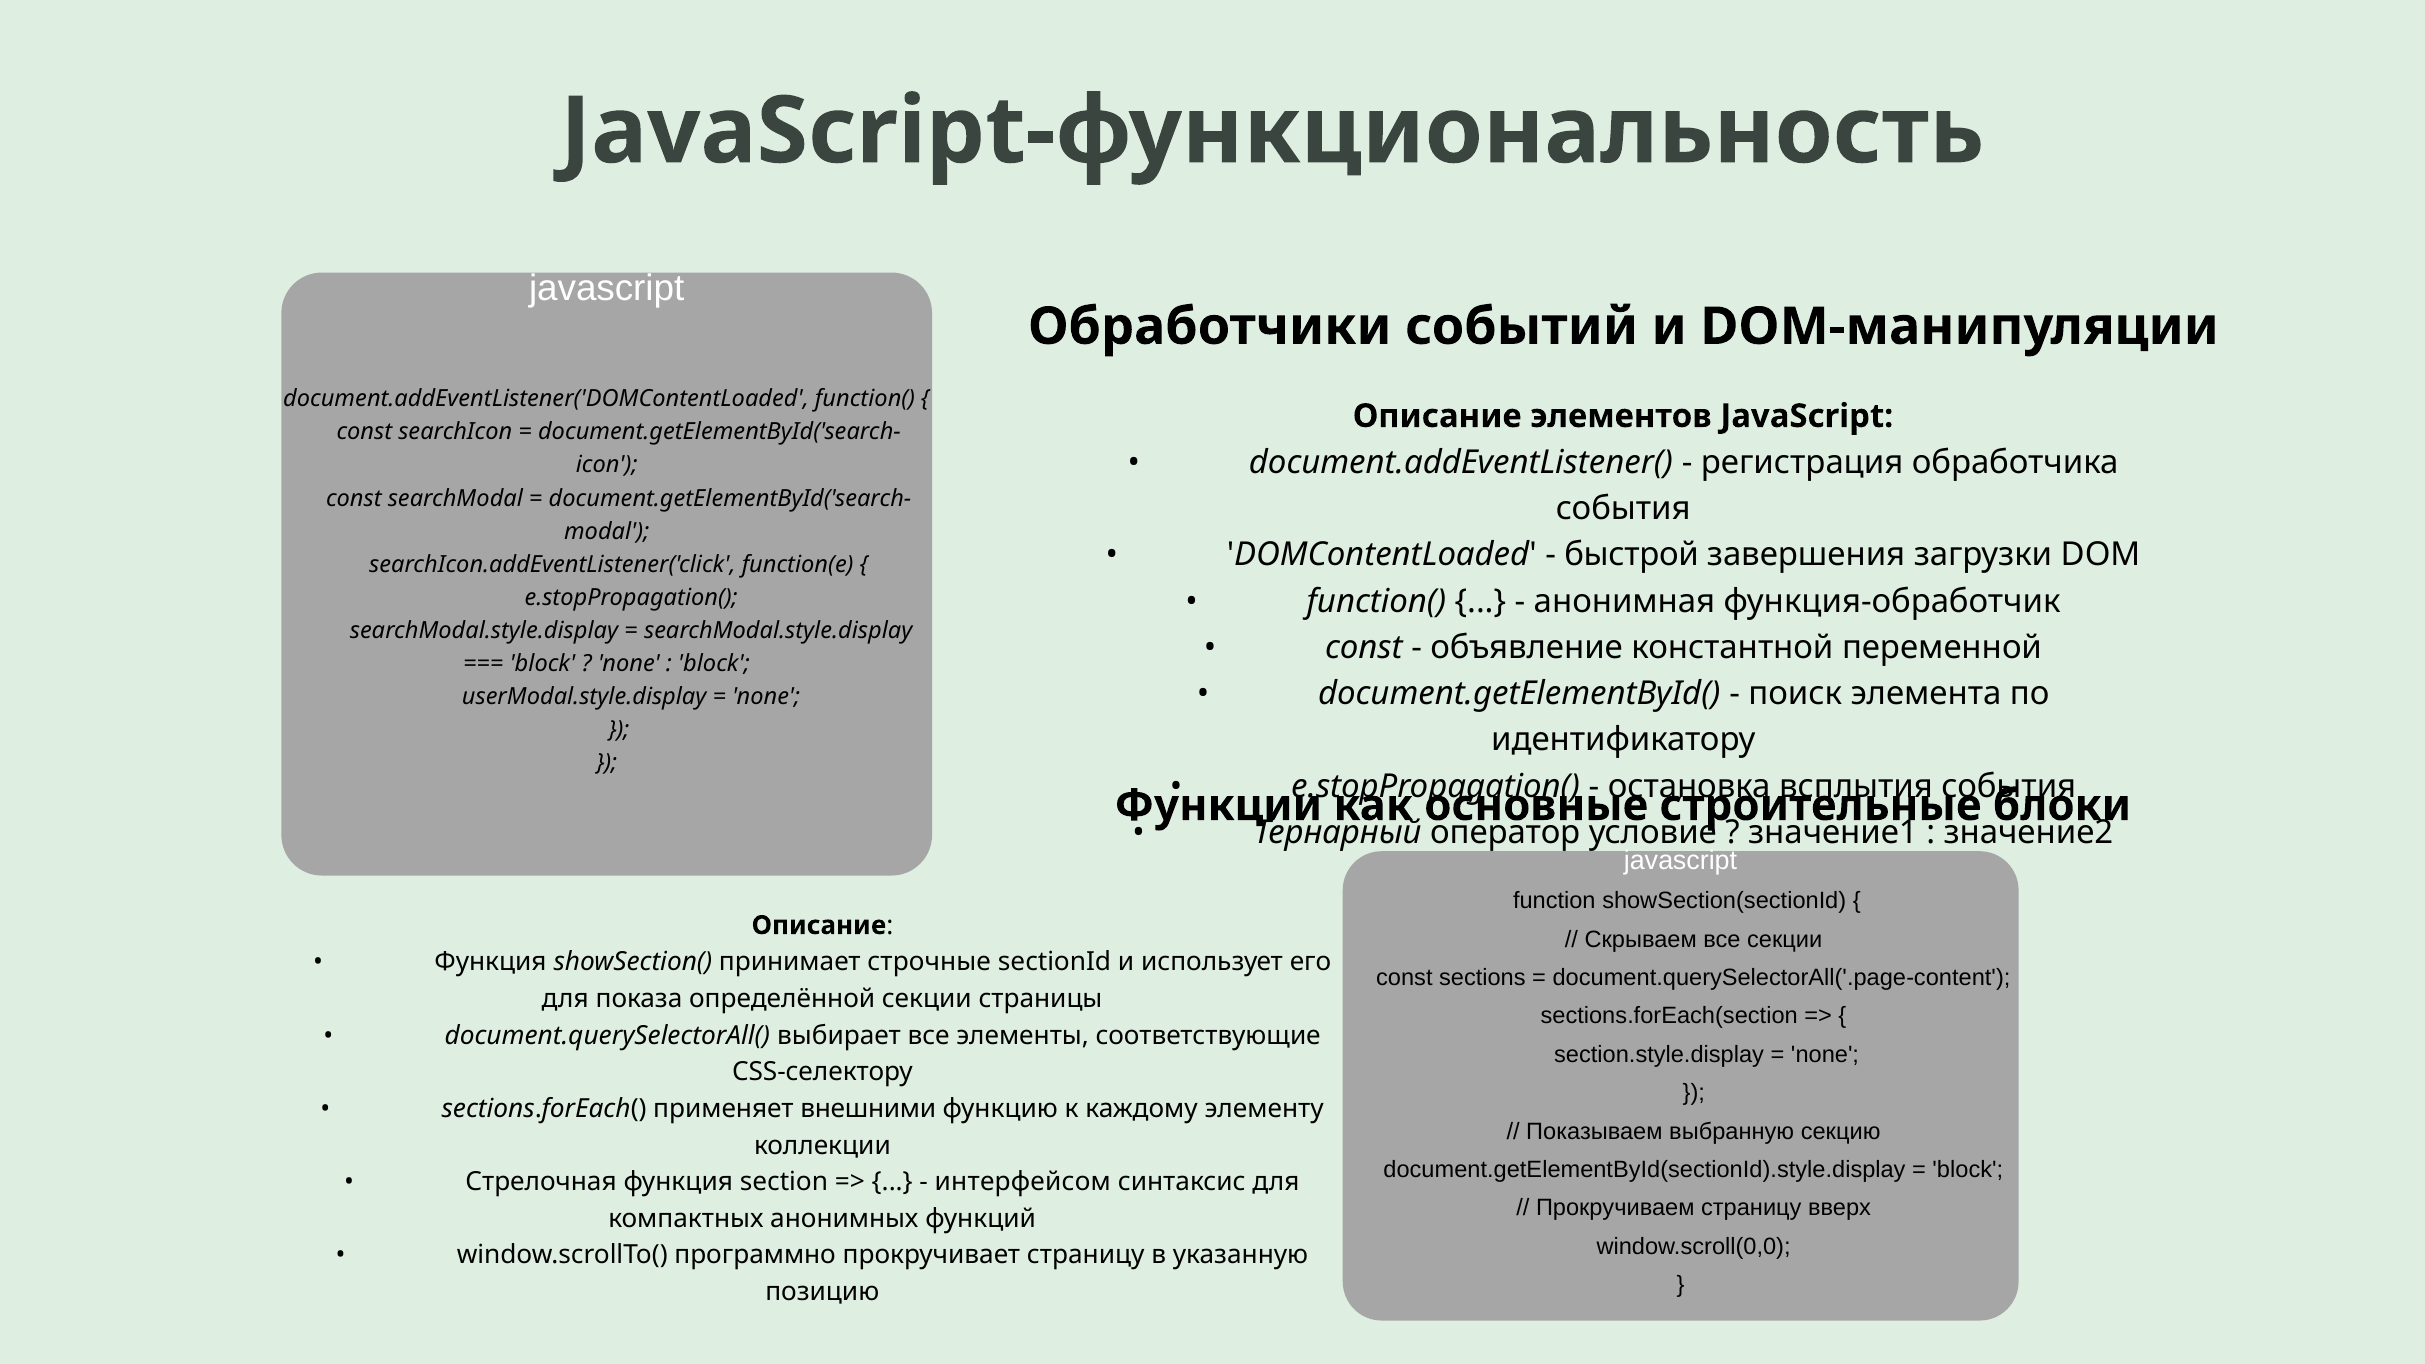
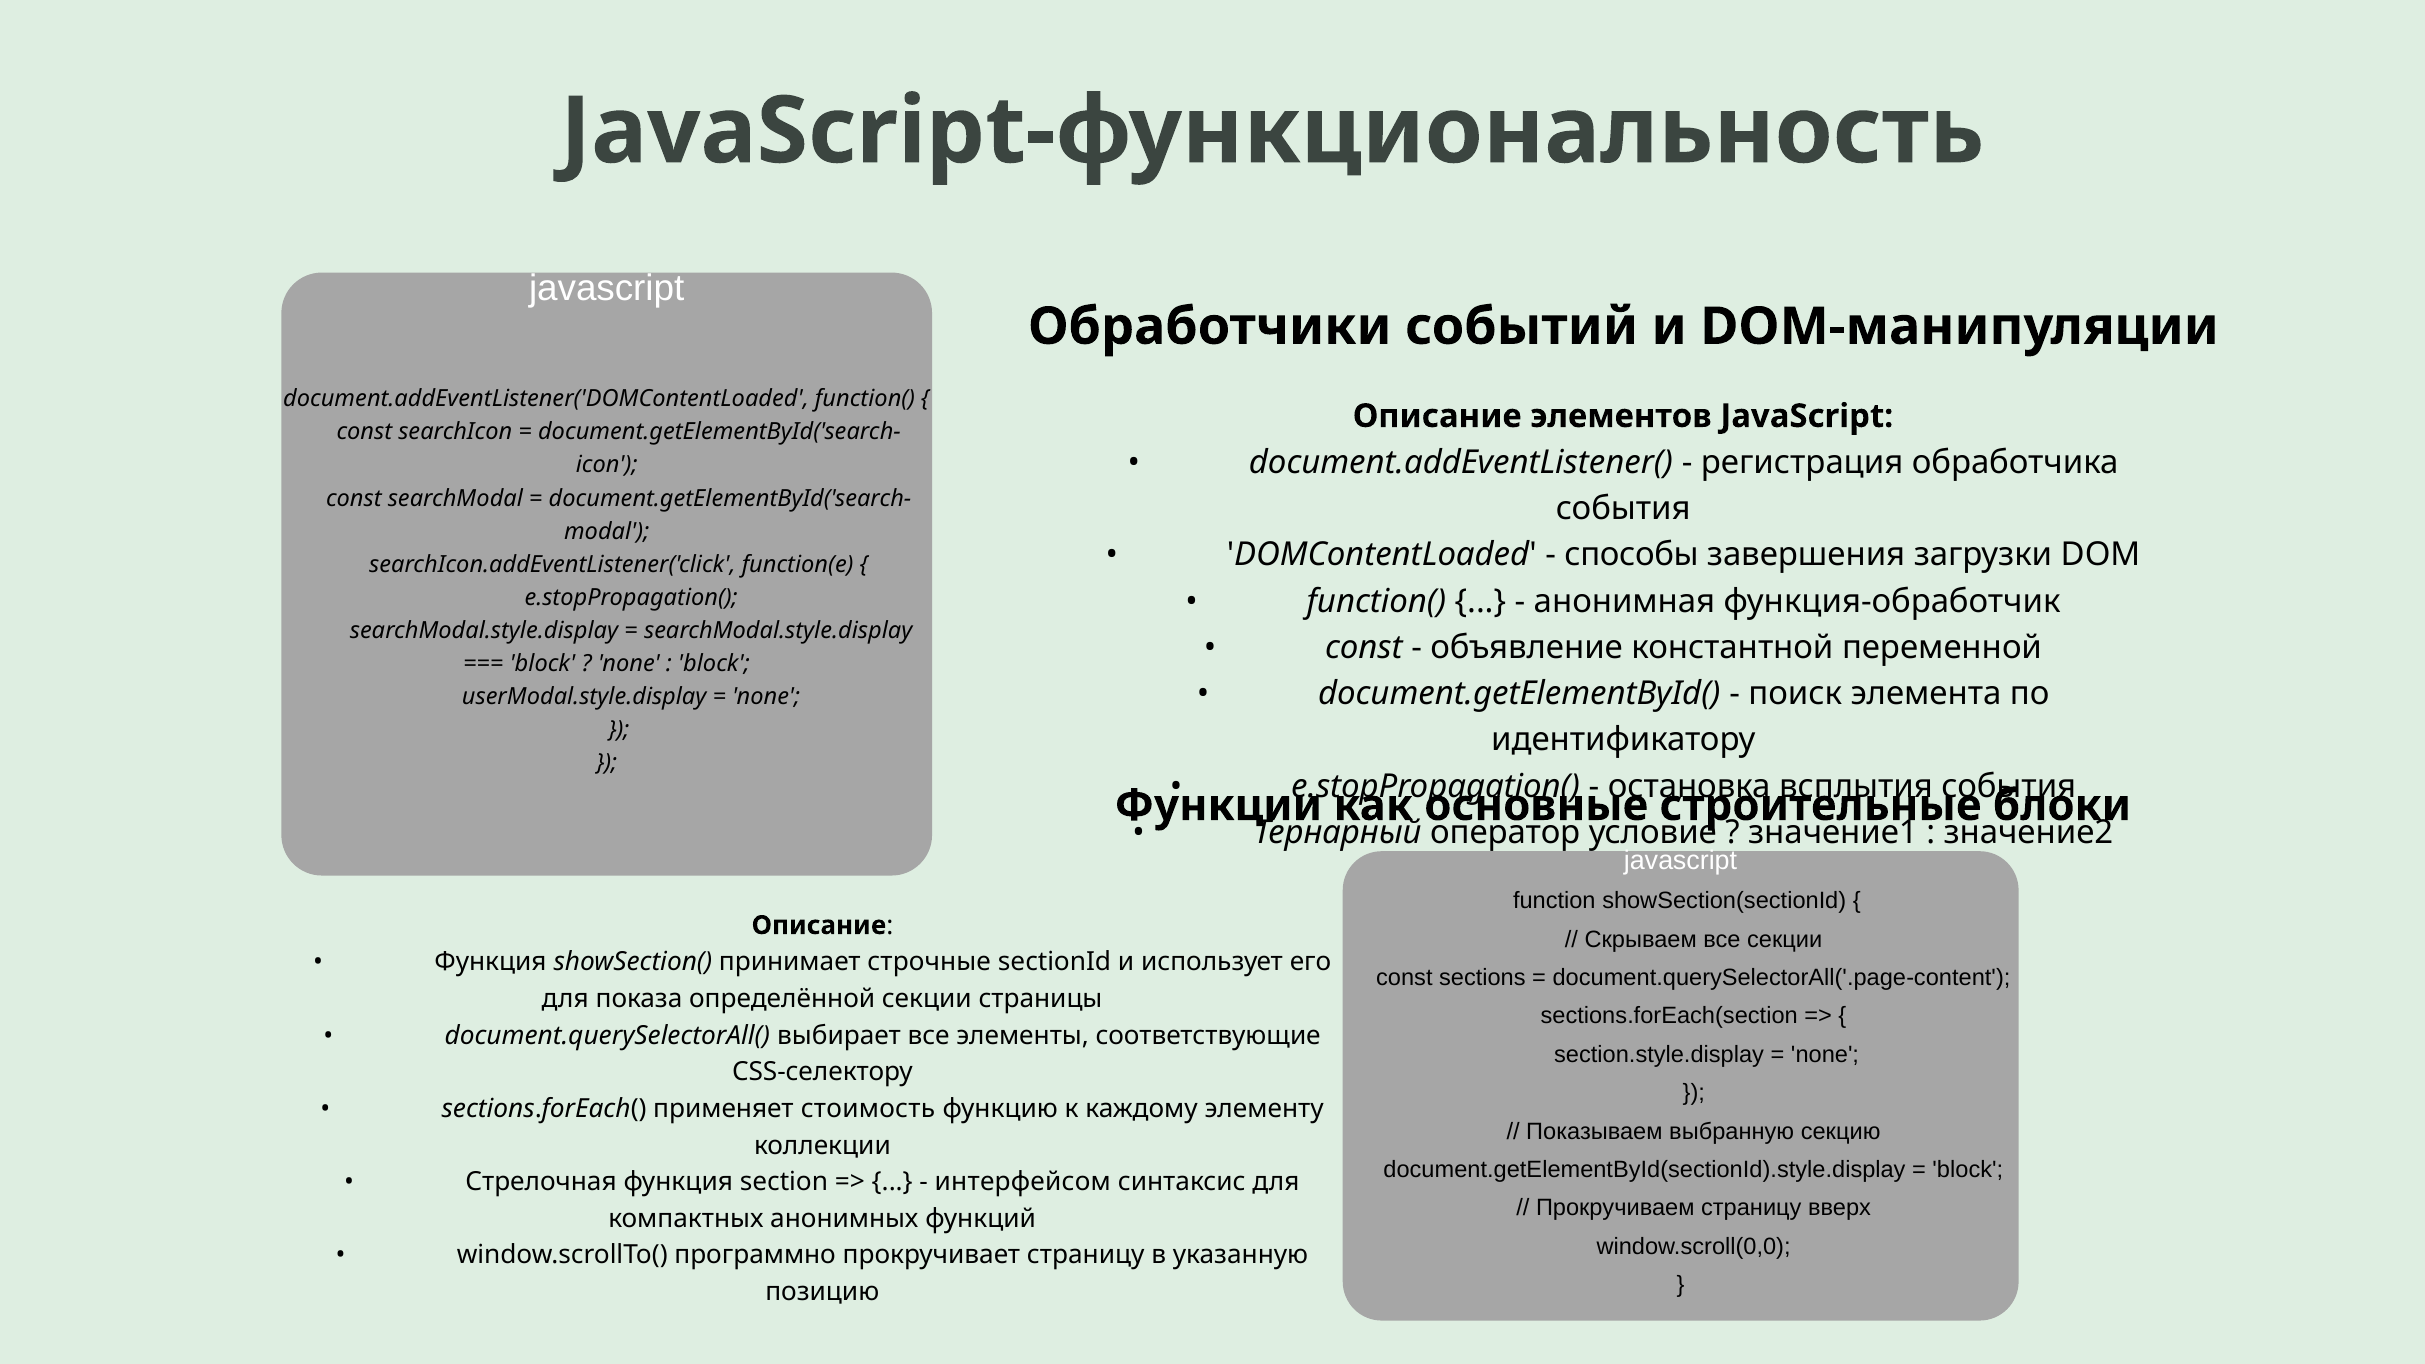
быстрой: быстрой -> способы
внешними: внешними -> стоимость
